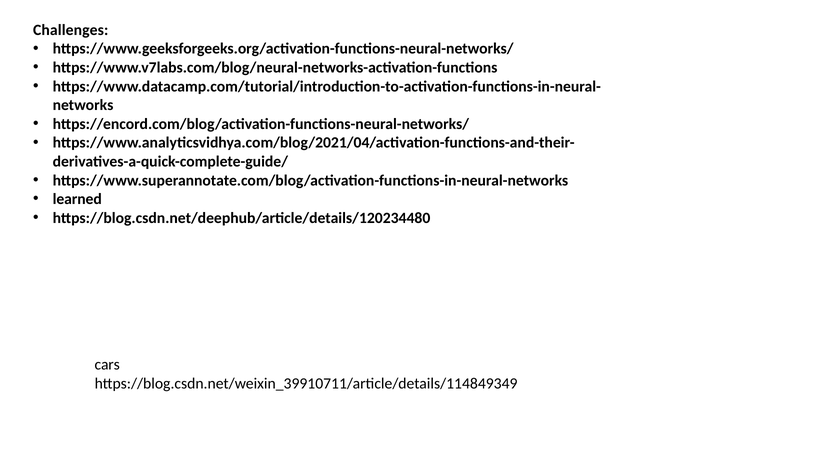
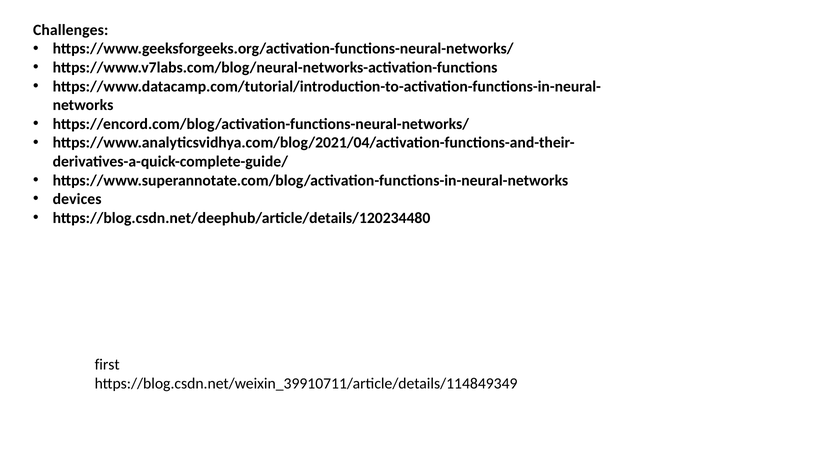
learned: learned -> devices
cars: cars -> first
